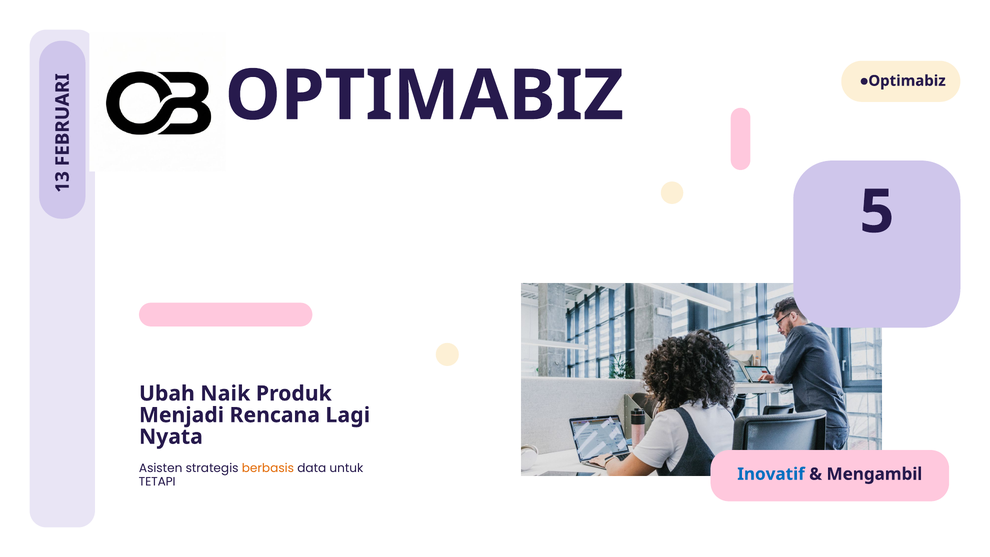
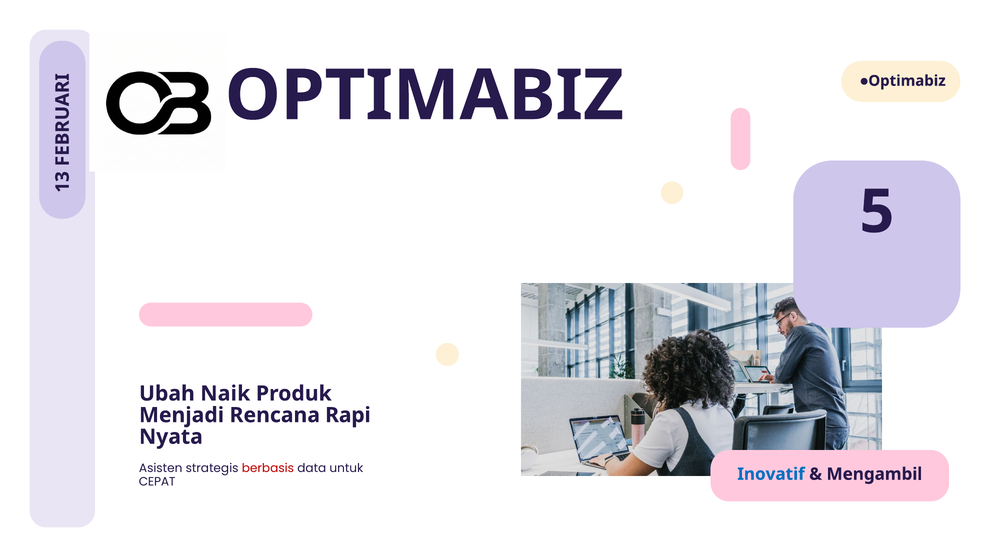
Lagi: Lagi -> Rapi
berbasis colour: orange -> red
TETAPI: TETAPI -> CEPAT
